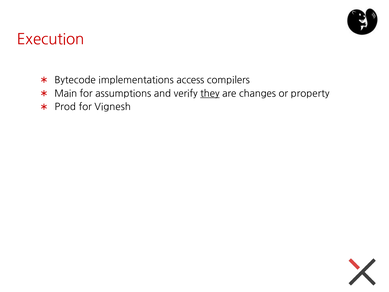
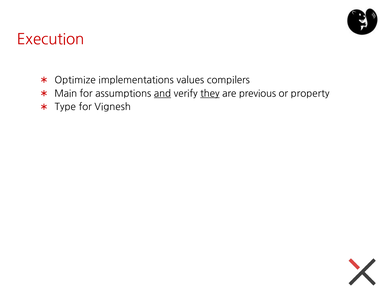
Bytecode: Bytecode -> Optimize
access: access -> values
and underline: none -> present
changes: changes -> previous
Prod: Prod -> Type
